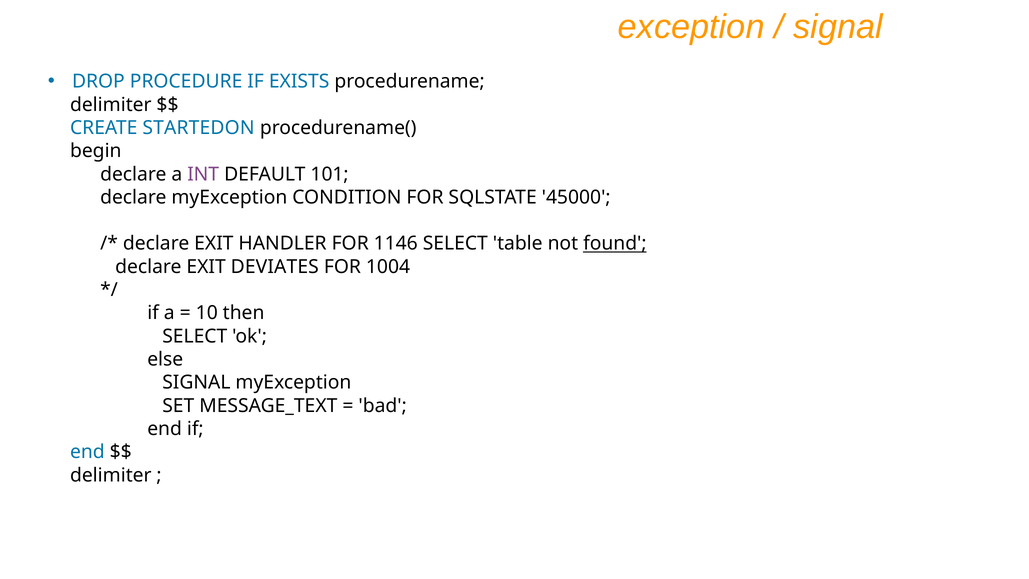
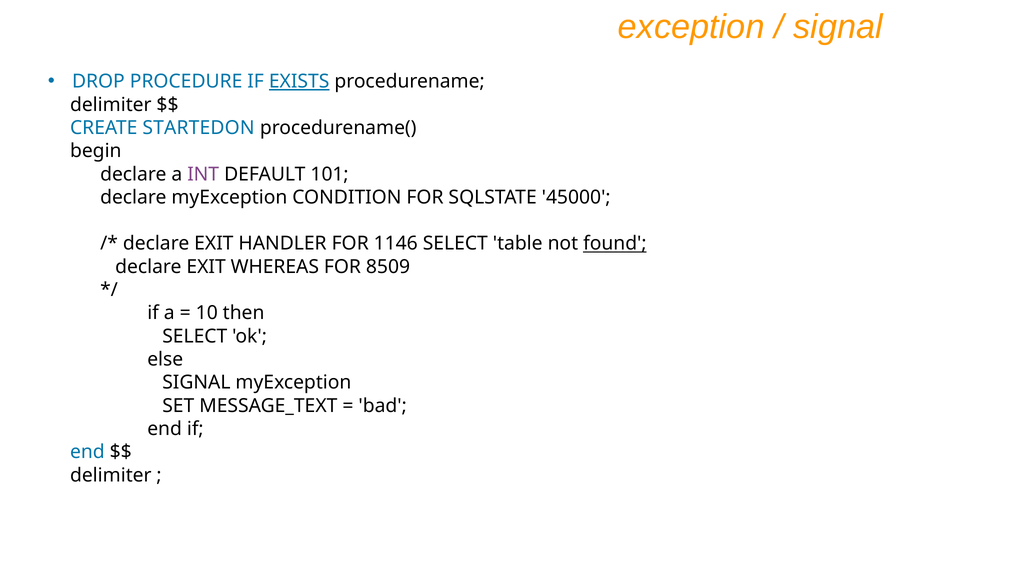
EXISTS underline: none -> present
DEVIATES: DEVIATES -> WHEREAS
1004: 1004 -> 8509
